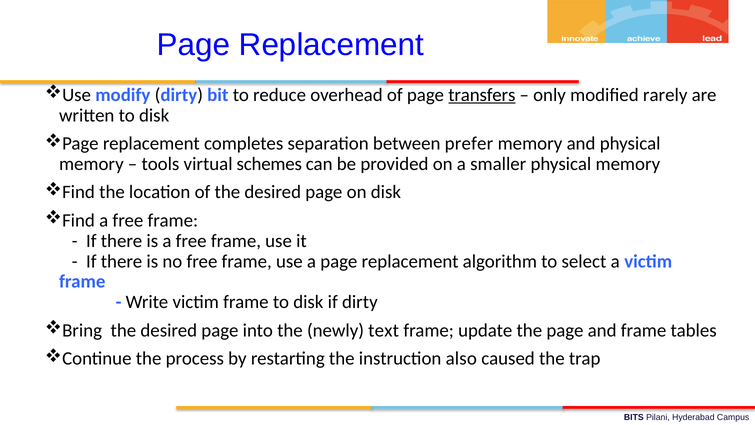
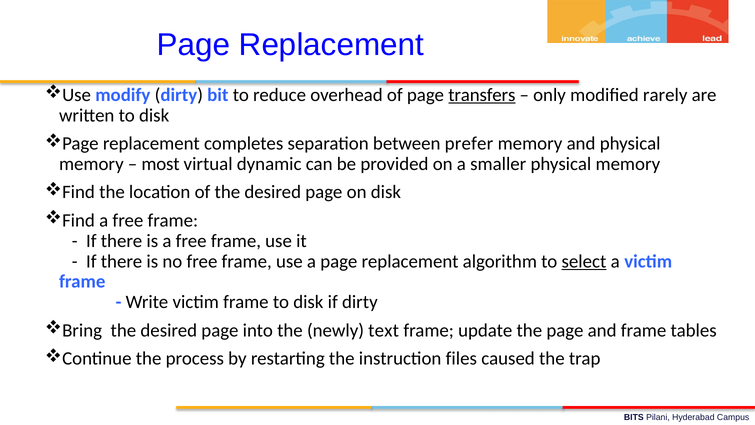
tools: tools -> most
schemes: schemes -> dynamic
select underline: none -> present
also: also -> files
